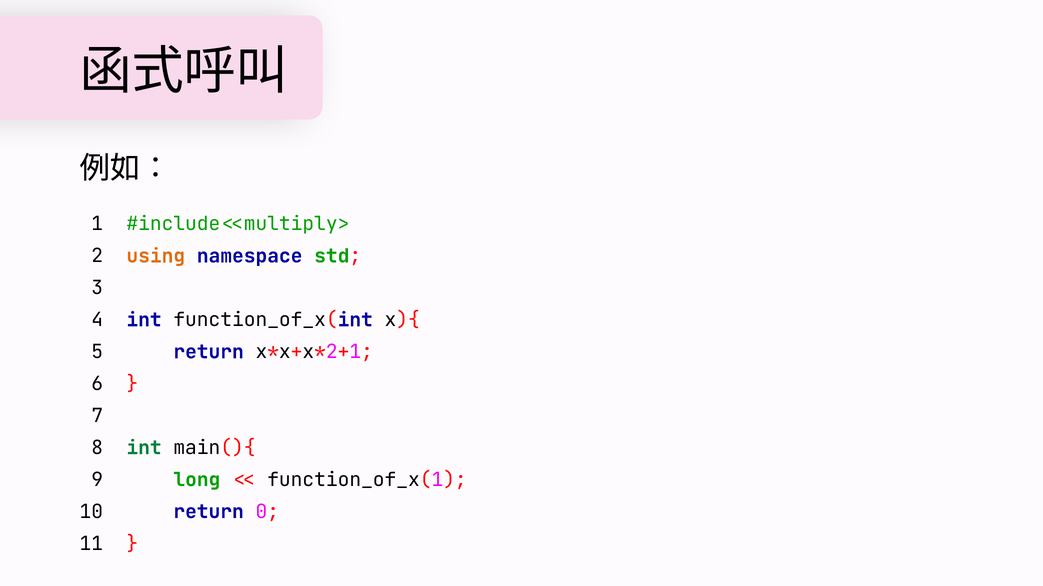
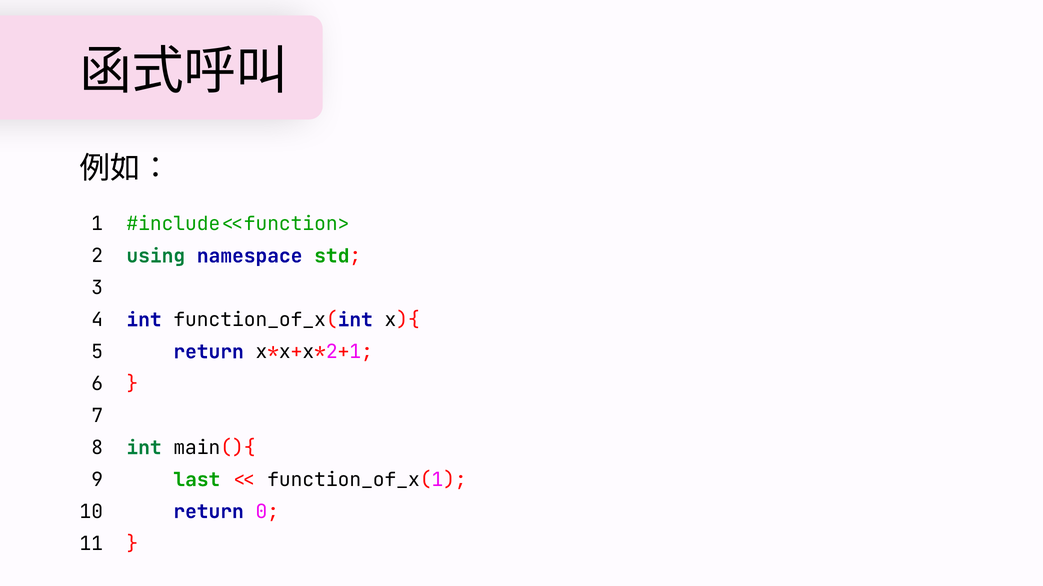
<multiply>: <multiply> -> <function>
using colour: orange -> green
long: long -> last
